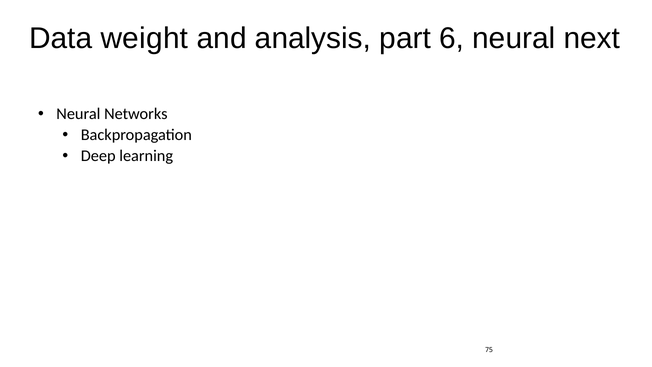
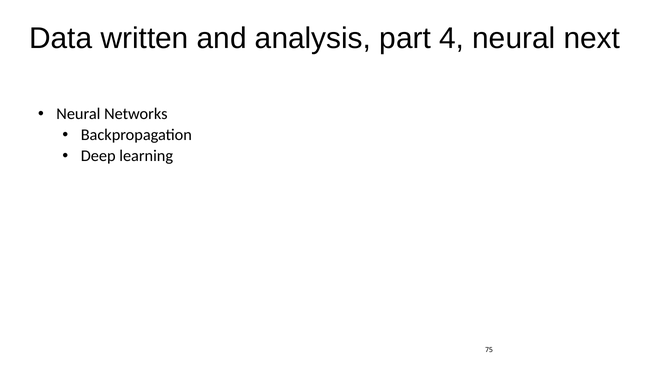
weight: weight -> written
6: 6 -> 4
